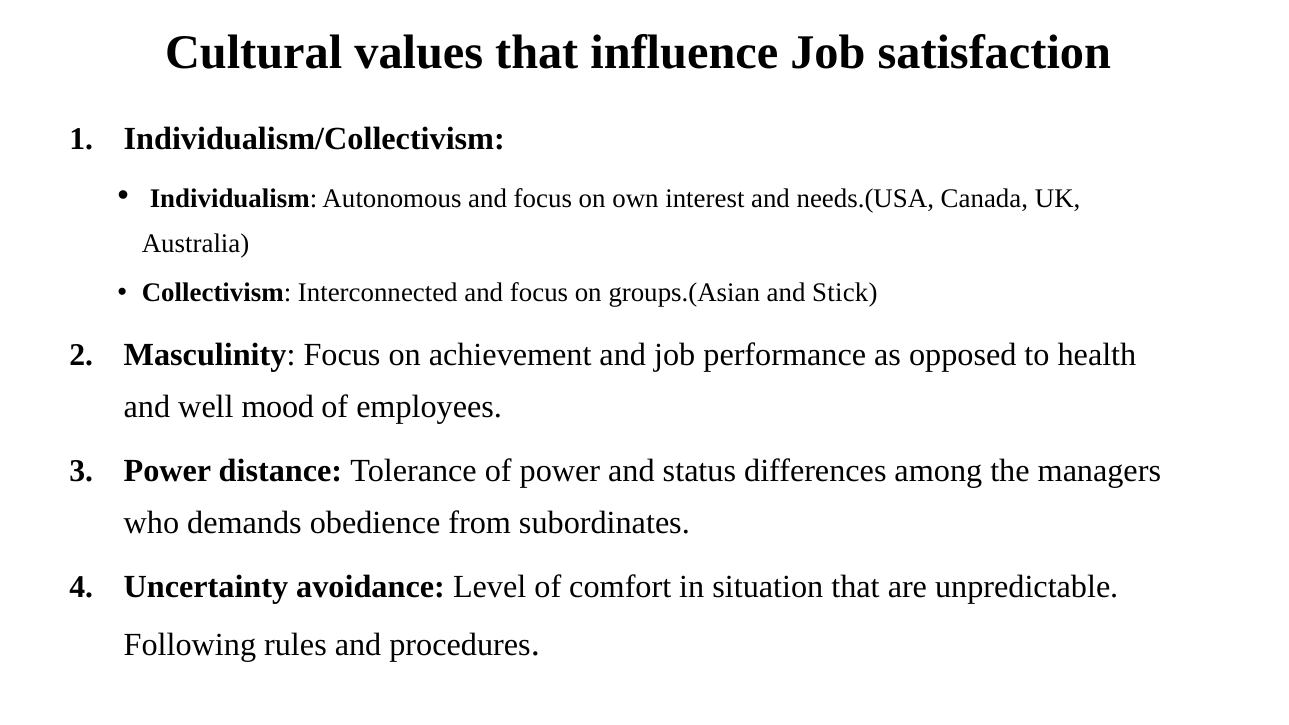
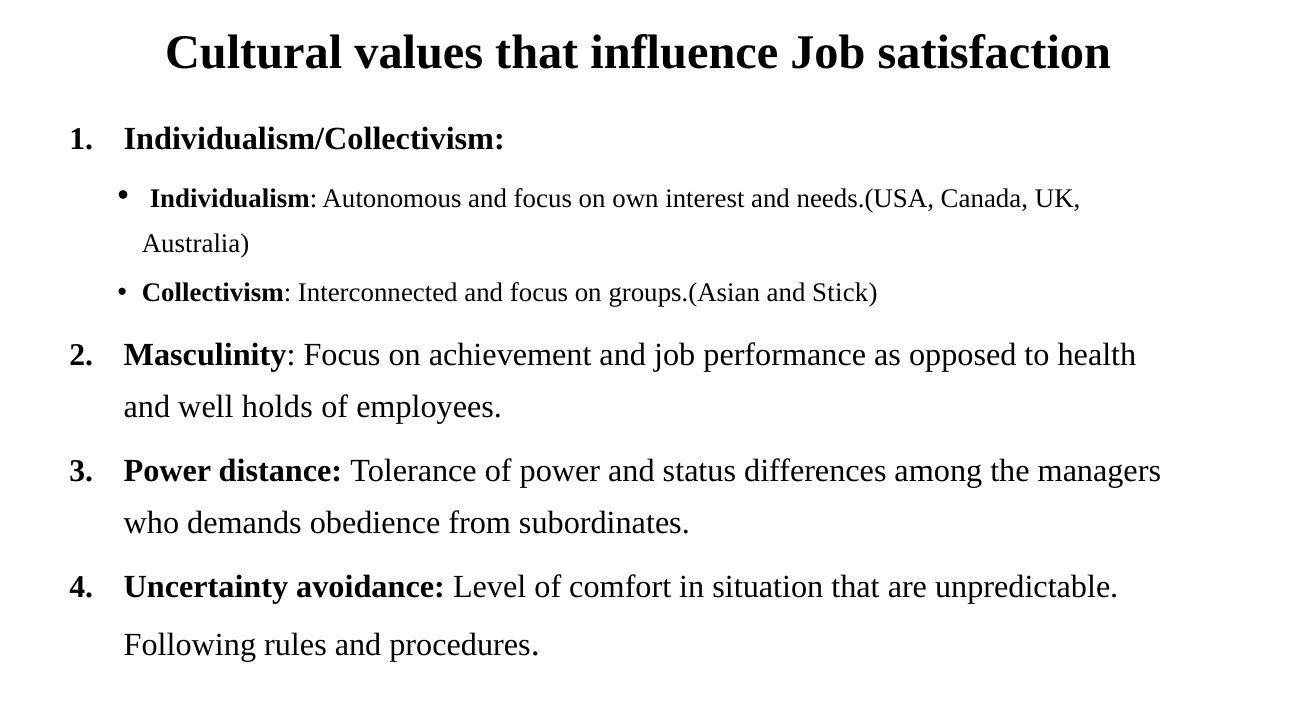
mood: mood -> holds
